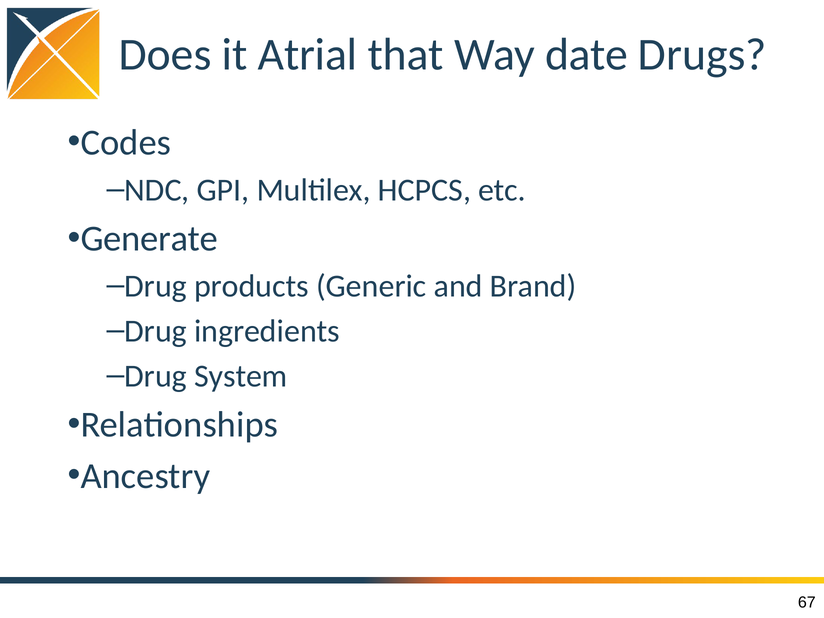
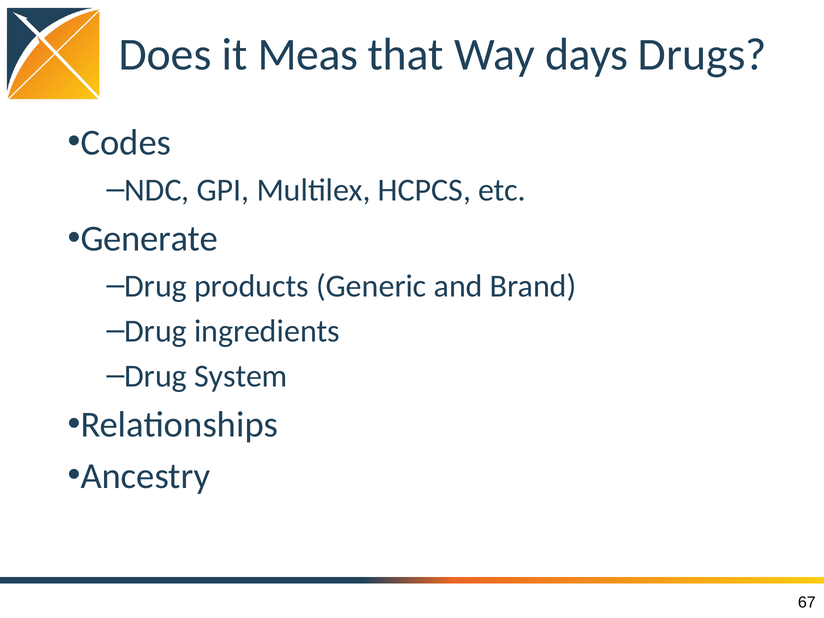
Atrial: Atrial -> Meas
date: date -> days
